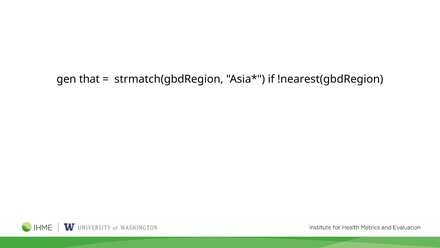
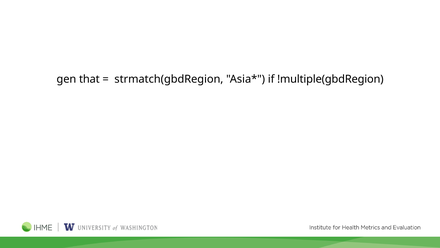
!nearest(gbdRegion: !nearest(gbdRegion -> !multiple(gbdRegion
